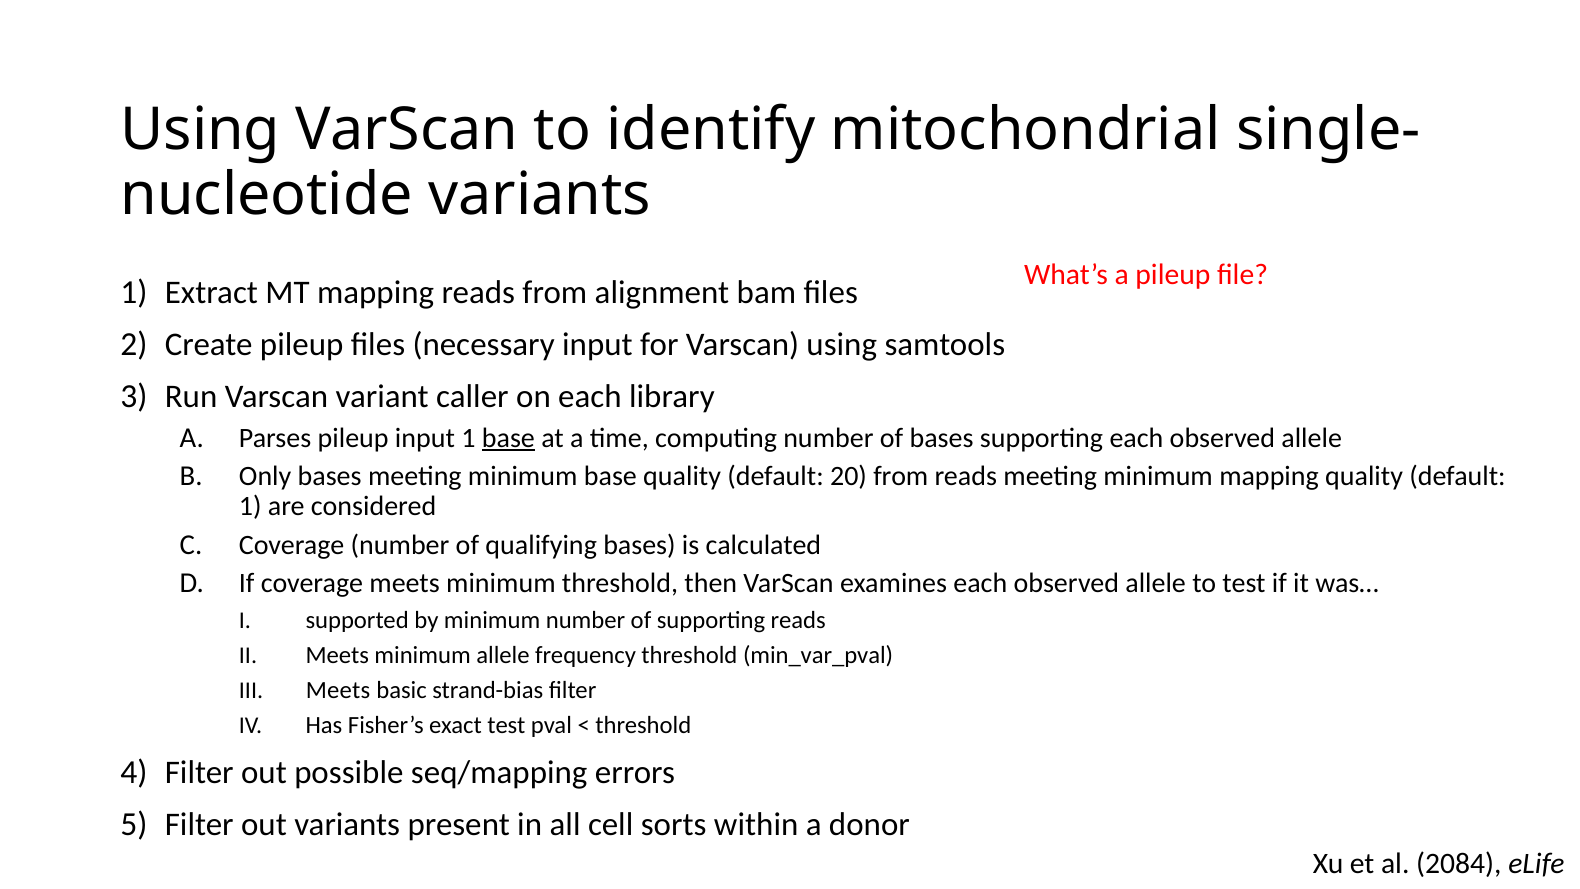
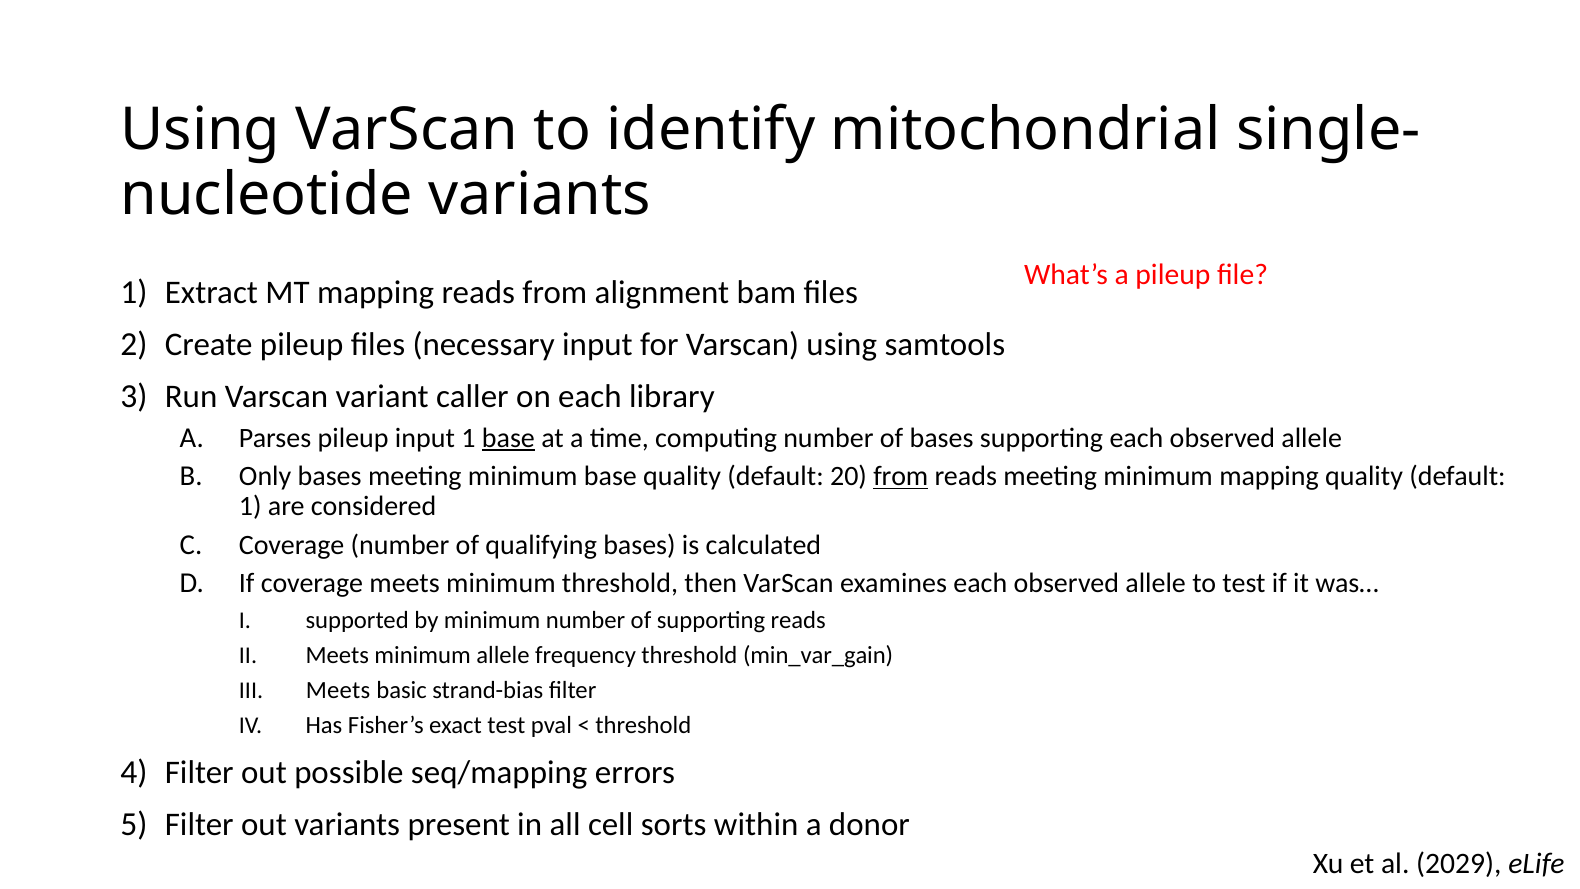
from at (901, 476) underline: none -> present
min_var_pval: min_var_pval -> min_var_gain
2084: 2084 -> 2029
